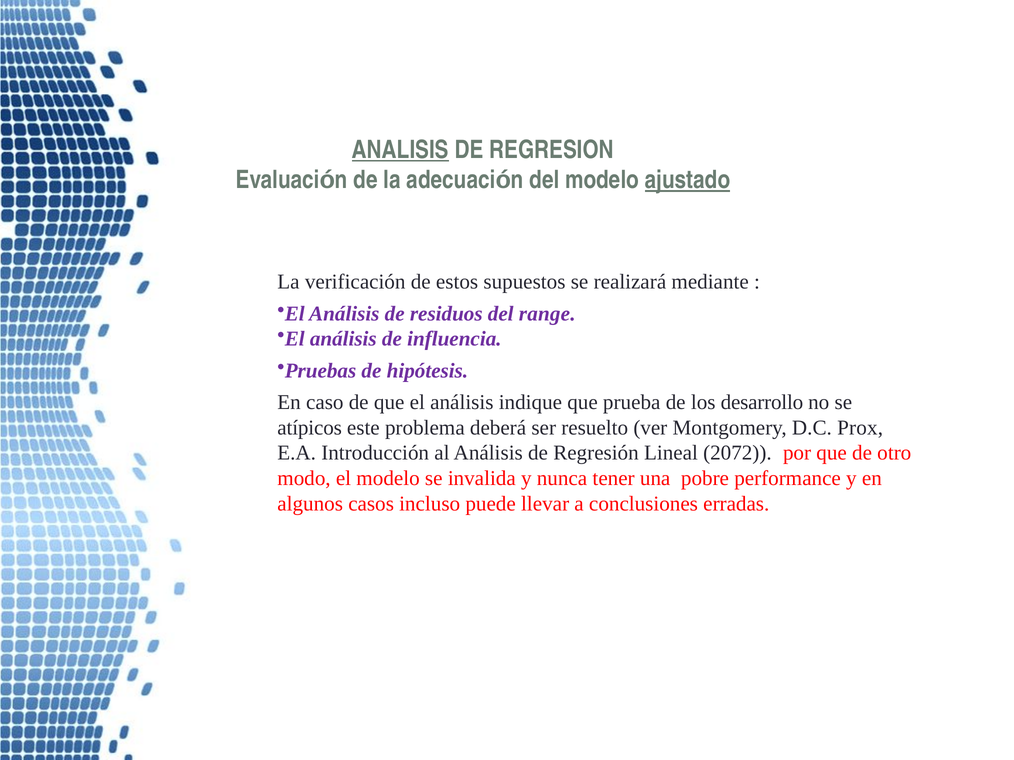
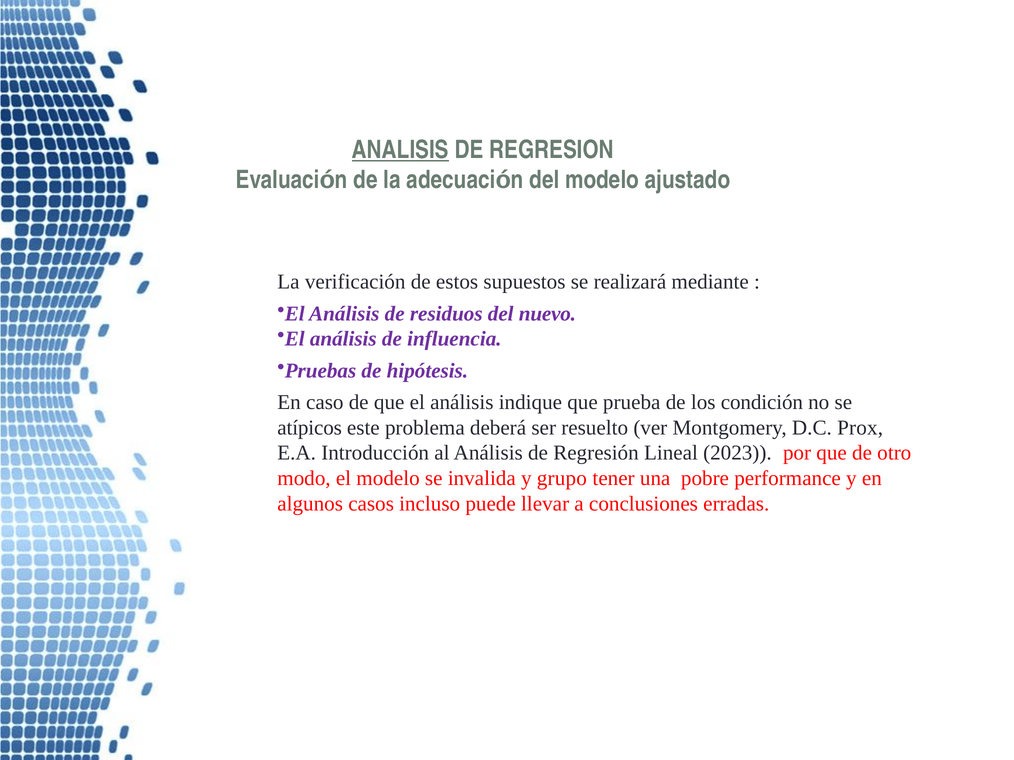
ajustado underline: present -> none
range: range -> nuevo
desarrollo: desarrollo -> condición
2072: 2072 -> 2023
nunca: nunca -> grupo
